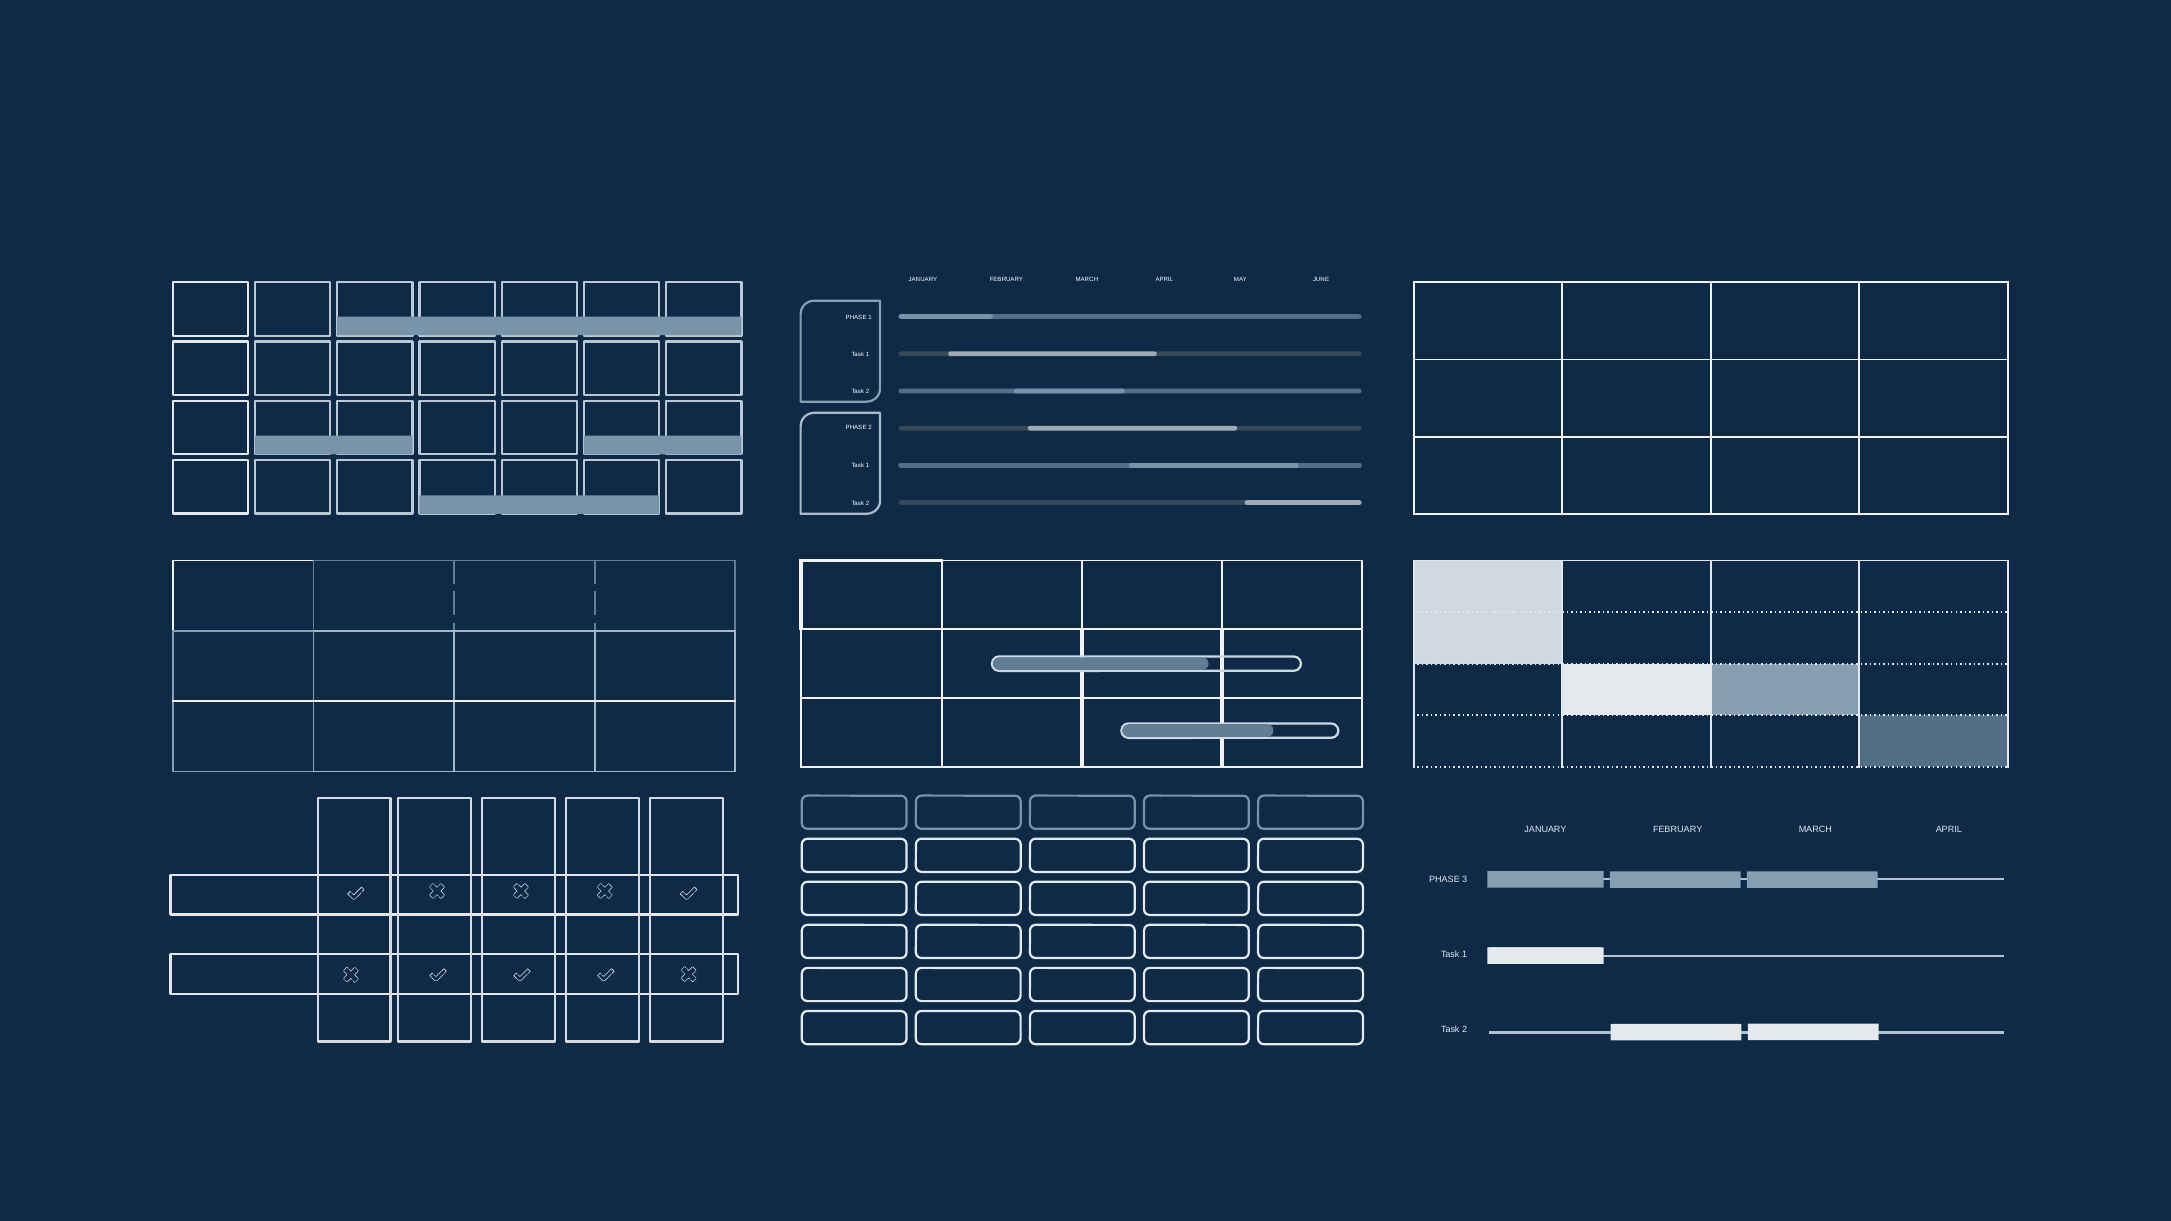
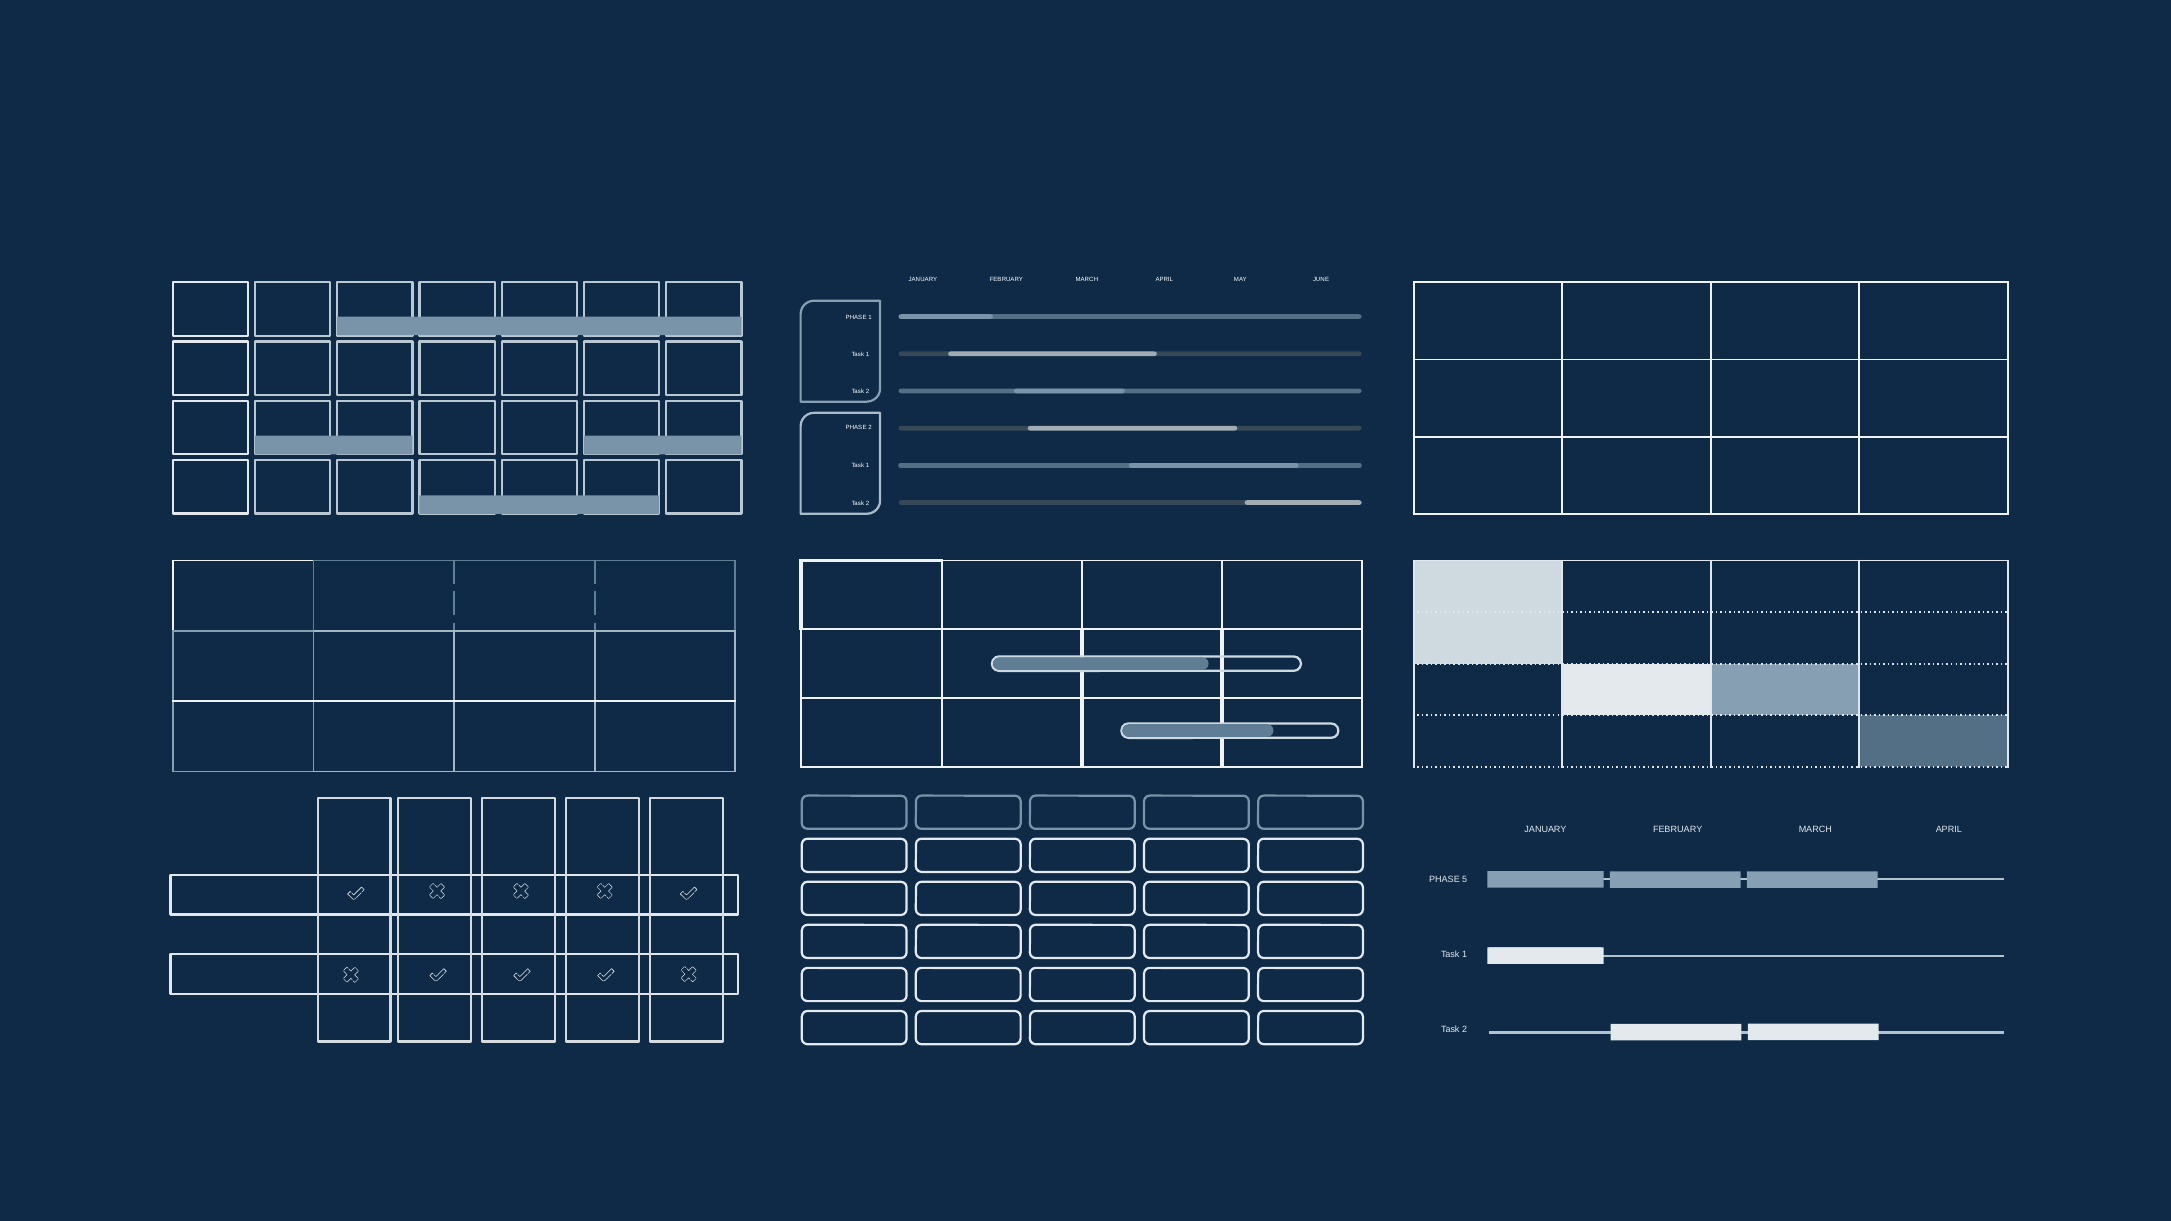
3: 3 -> 5
